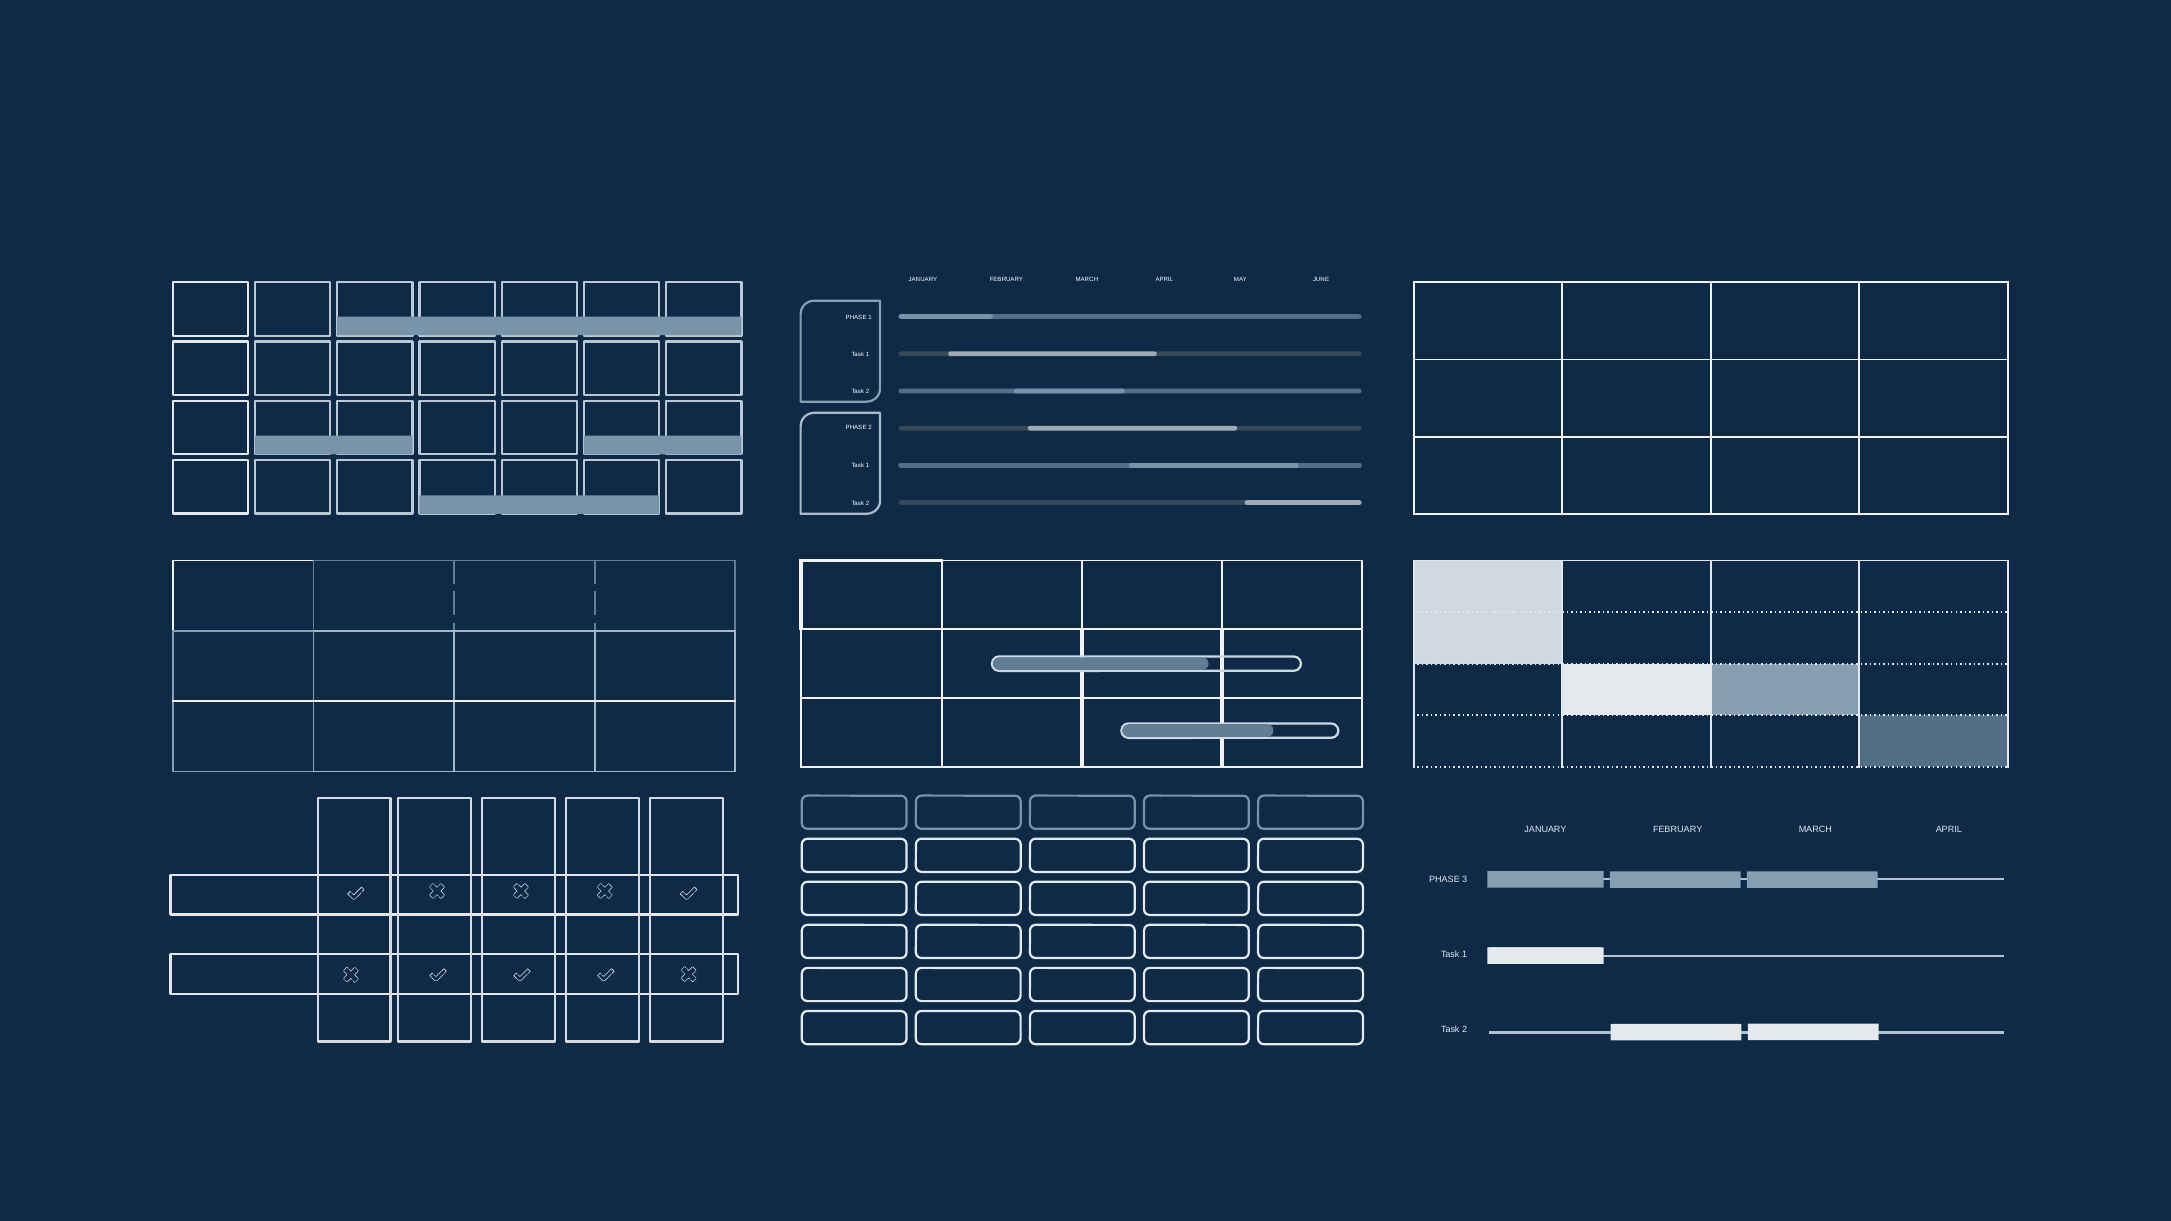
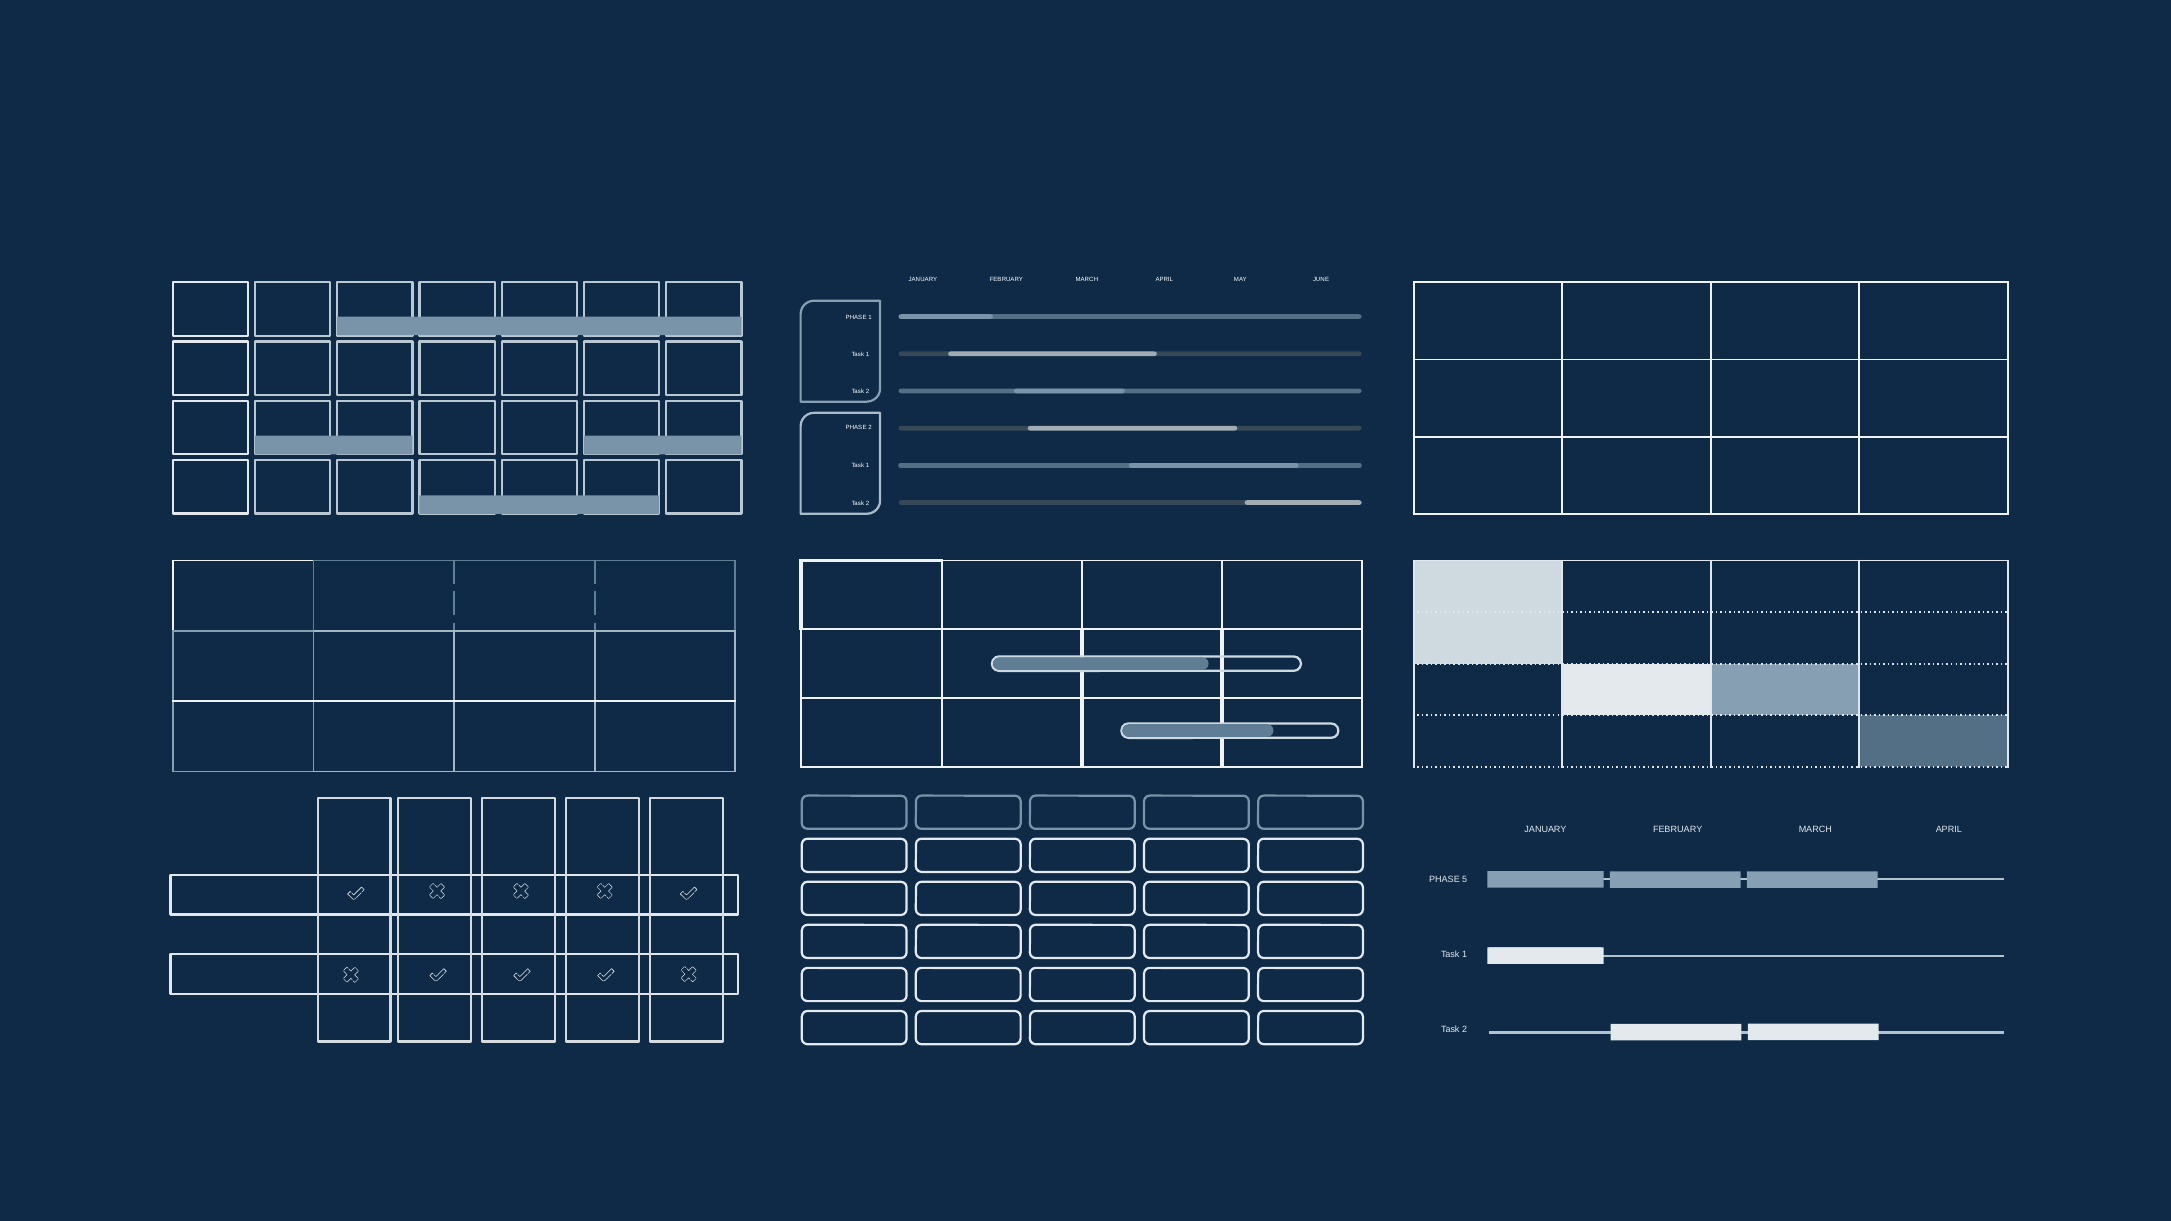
3: 3 -> 5
